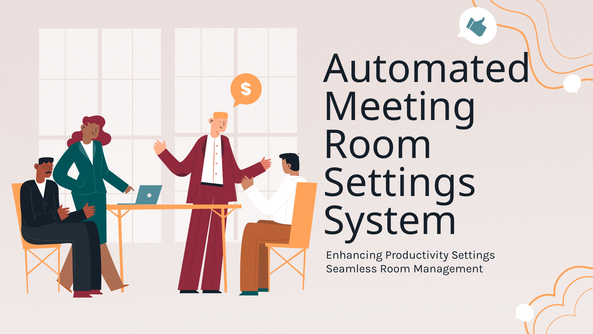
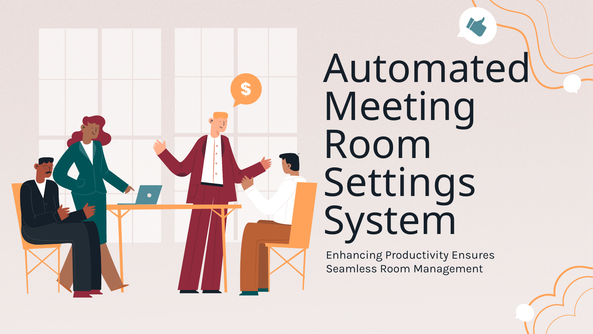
Productivity Settings: Settings -> Ensures
